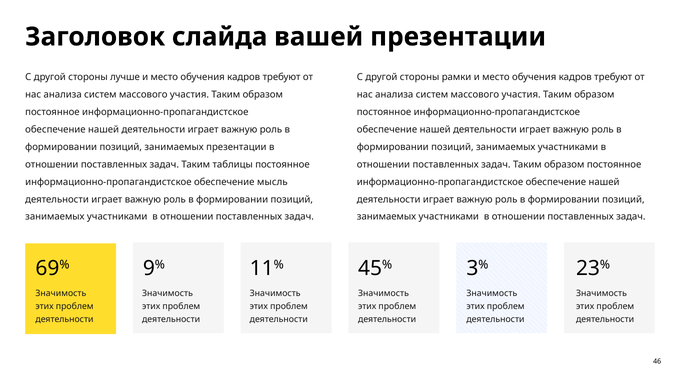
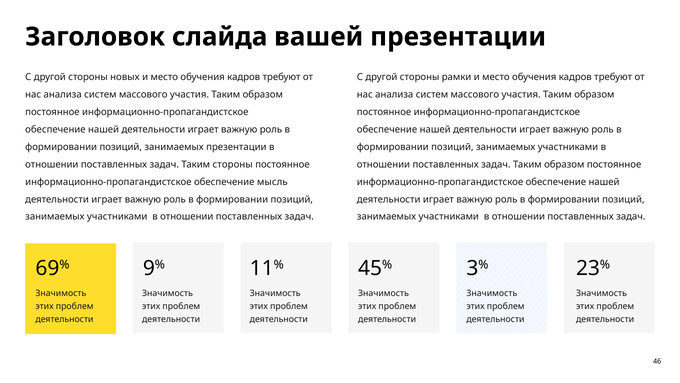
лучше: лучше -> новых
Таким таблицы: таблицы -> стороны
